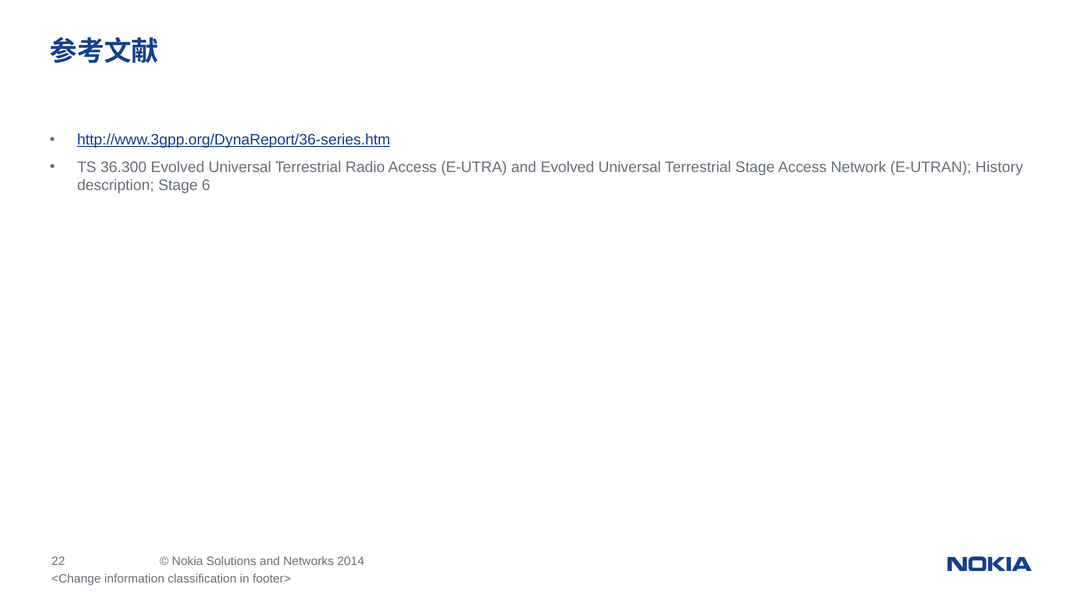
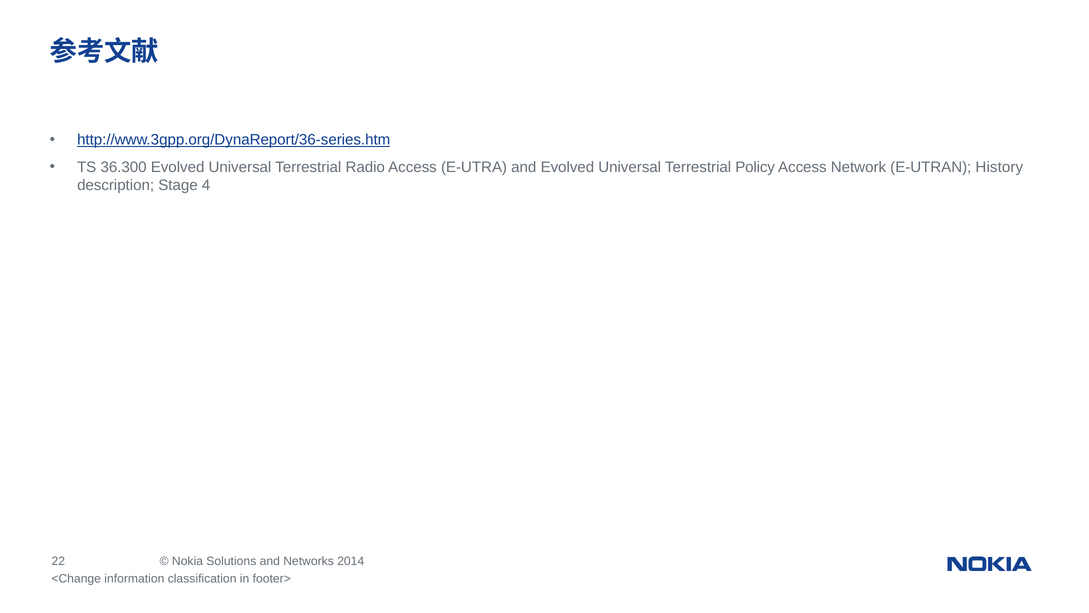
Terrestrial Stage: Stage -> Policy
6: 6 -> 4
